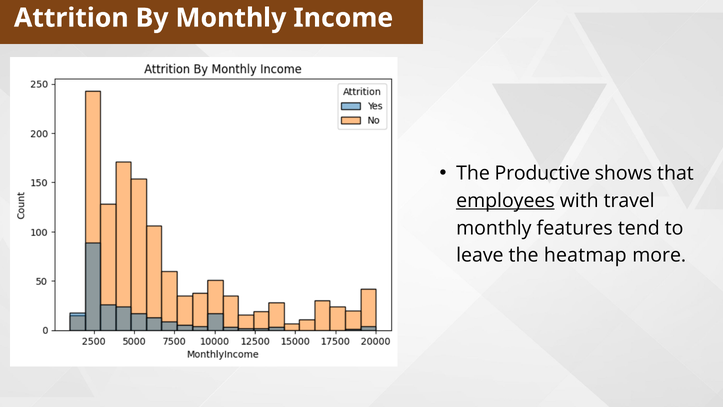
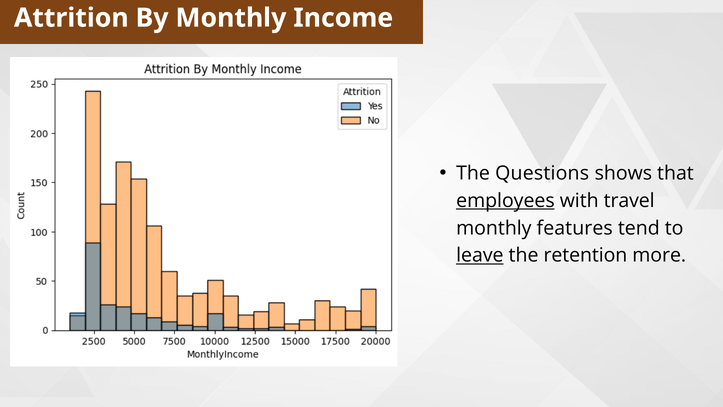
Productive: Productive -> Questions
leave underline: none -> present
heatmap: heatmap -> retention
